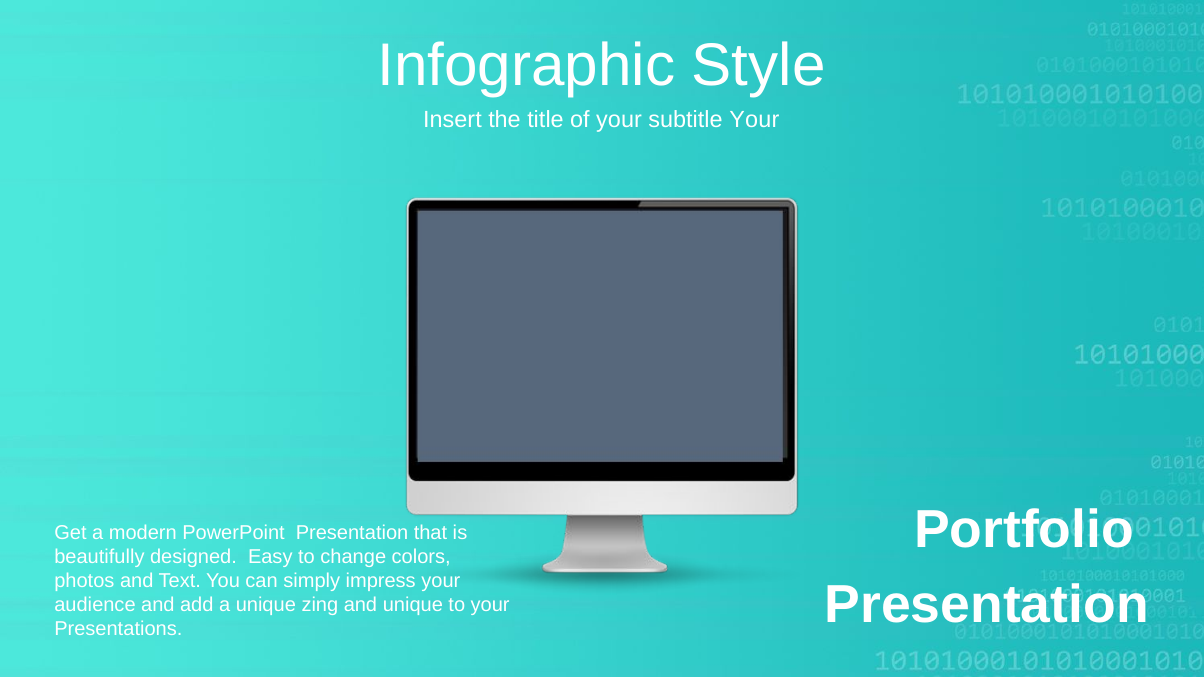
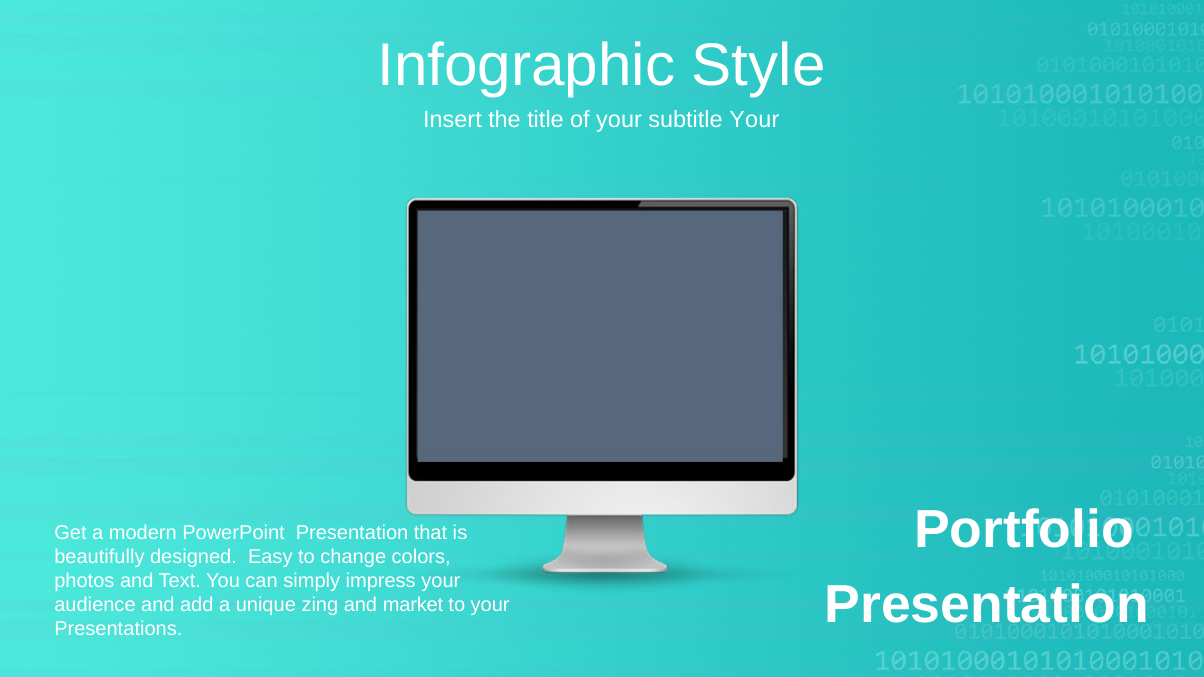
and unique: unique -> market
